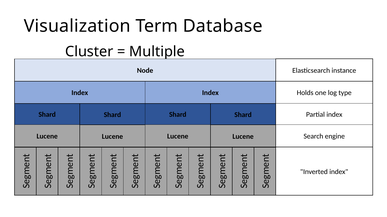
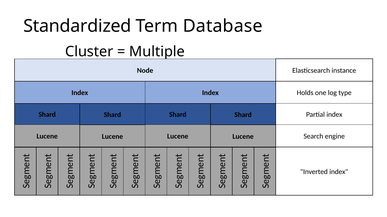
Visualization: Visualization -> Standardized
